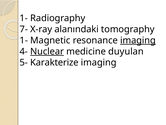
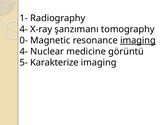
7- at (24, 29): 7- -> 4-
alanındaki: alanındaki -> şanzımanı
1- at (24, 40): 1- -> 0-
Nuclear underline: present -> none
duyulan: duyulan -> görüntü
